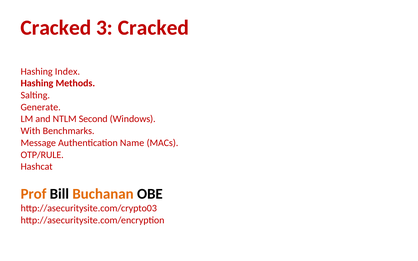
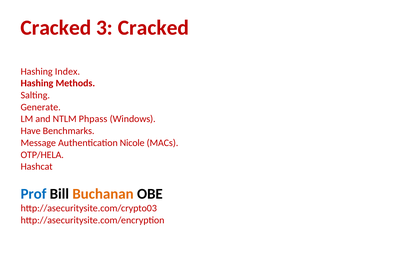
Second: Second -> Phpass
With: With -> Have
Name: Name -> Nicole
OTP/RULE: OTP/RULE -> OTP/HELA
Prof colour: orange -> blue
